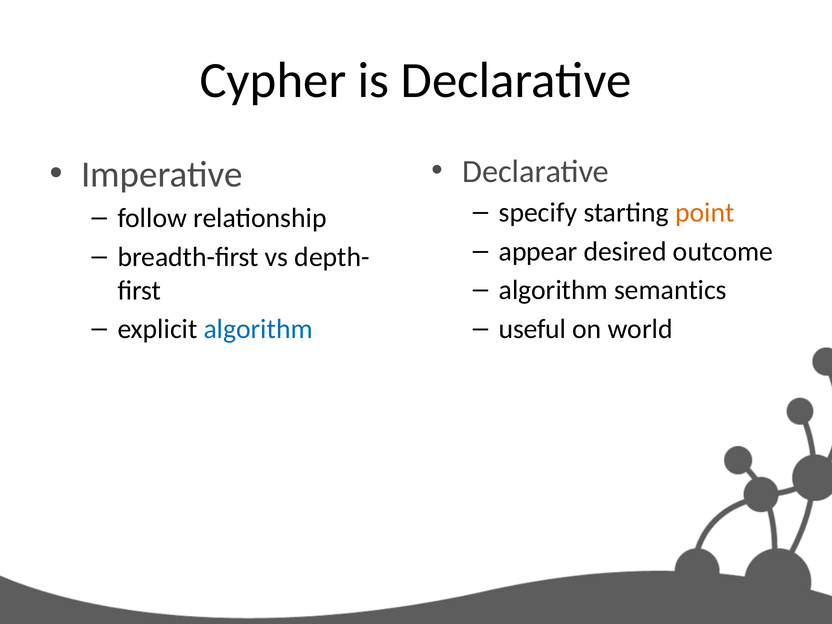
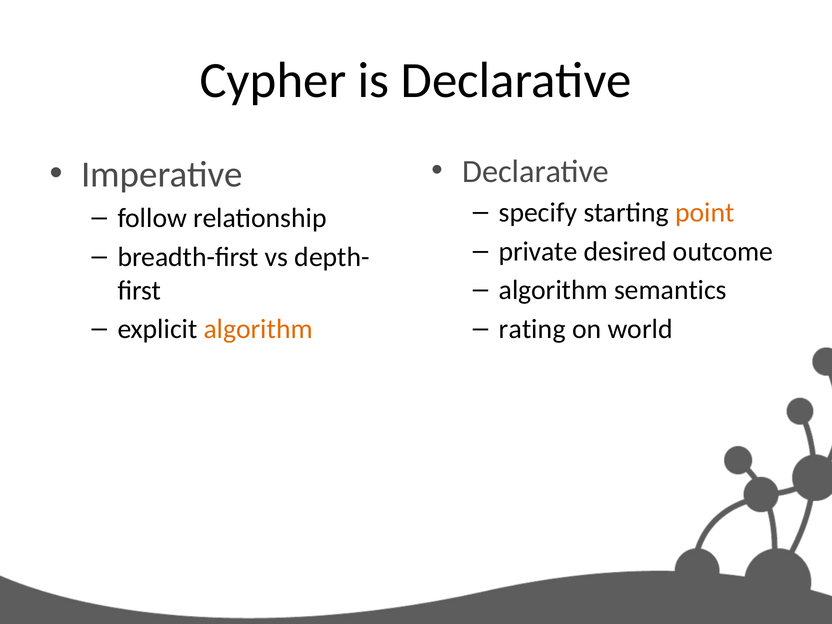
appear: appear -> private
useful: useful -> rating
algorithm at (258, 329) colour: blue -> orange
